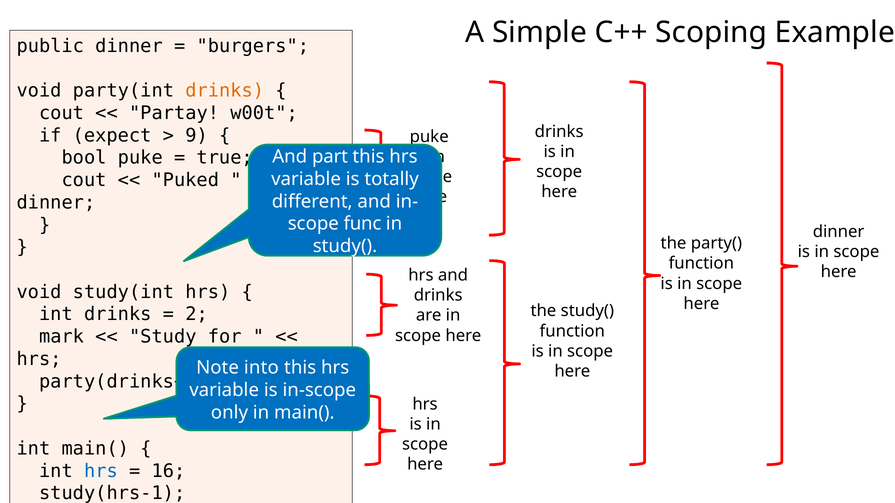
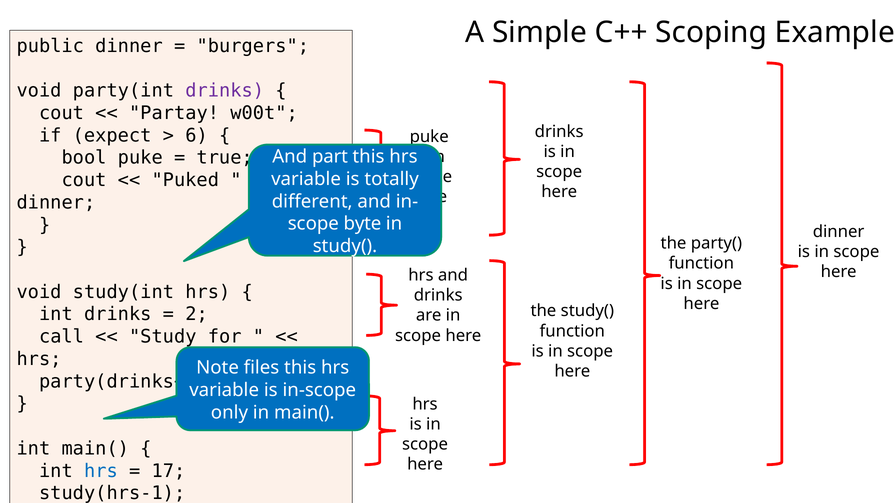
drinks at (225, 91) colour: orange -> purple
9: 9 -> 6
func: func -> byte
mark: mark -> call
into: into -> files
16: 16 -> 17
